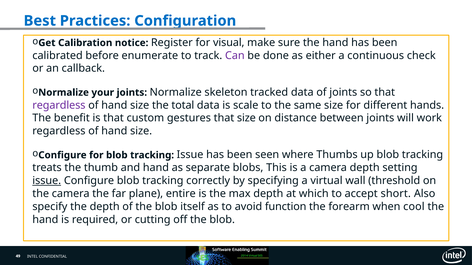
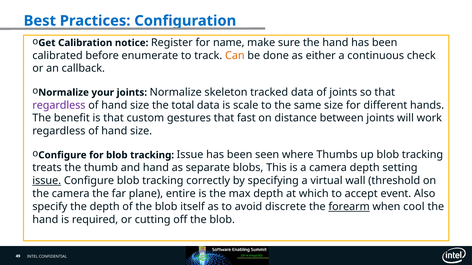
visual: visual -> name
Can colour: purple -> orange
that size: size -> fast
short: short -> event
function: function -> discrete
forearm underline: none -> present
